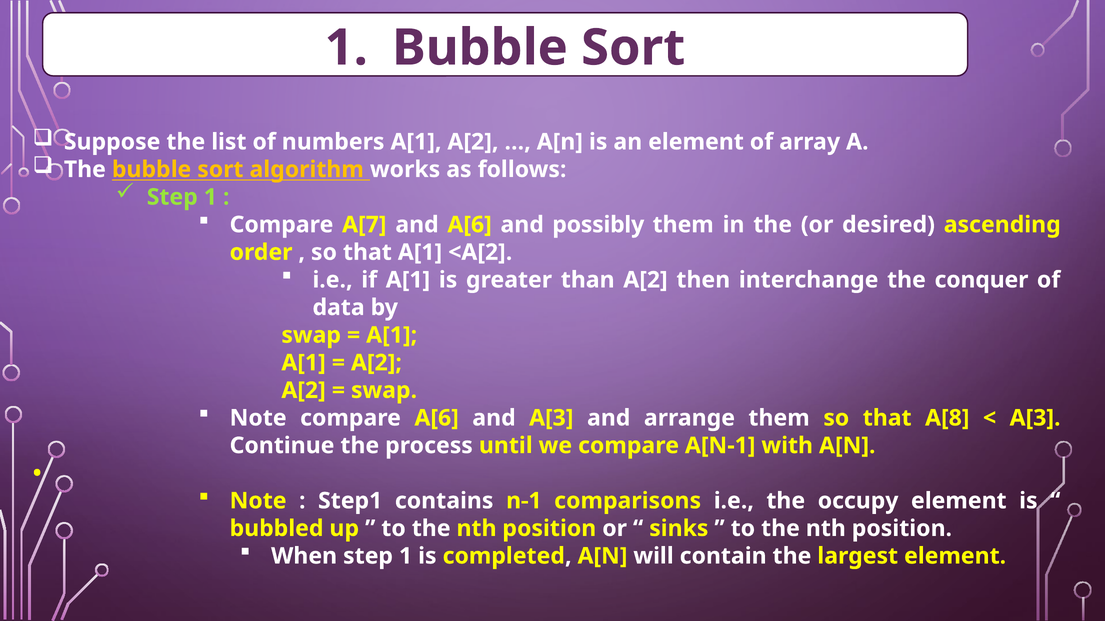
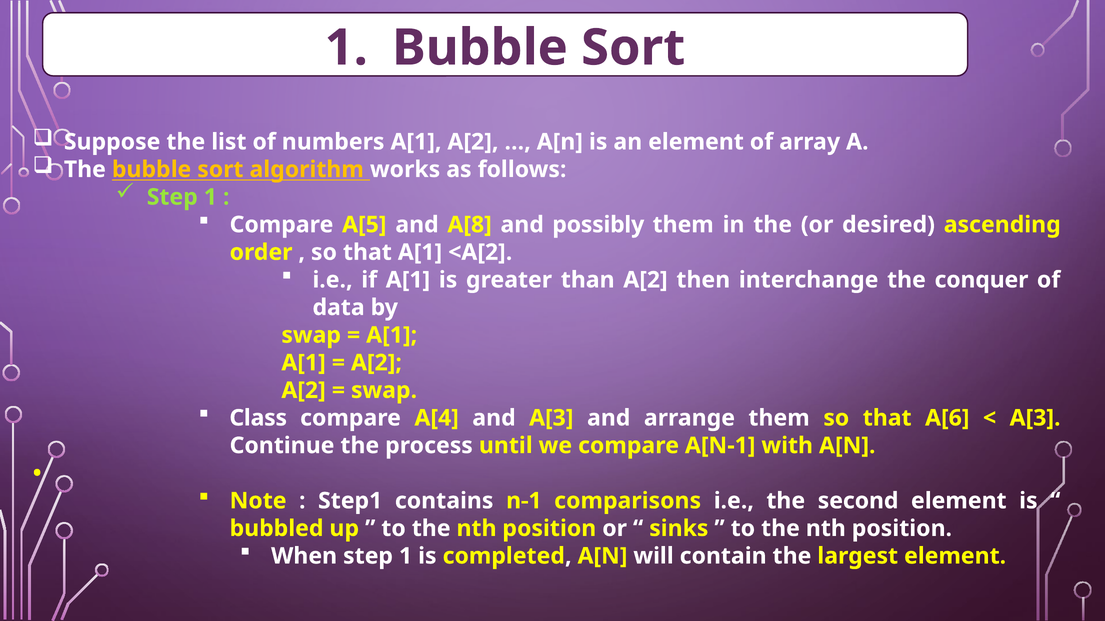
A[7: A[7 -> A[5
and A[6: A[6 -> A[8
Note at (258, 418): Note -> Class
compare A[6: A[6 -> A[4
A[8: A[8 -> A[6
occupy: occupy -> second
